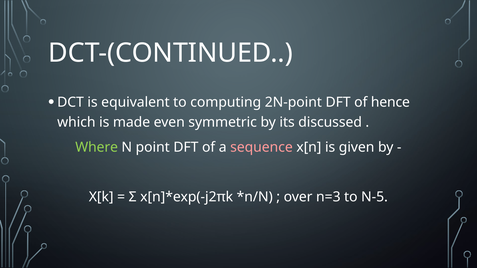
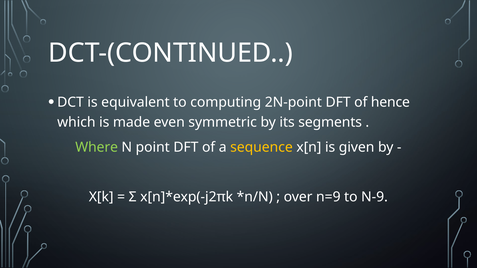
discussed: discussed -> segments
sequence colour: pink -> yellow
n=3: n=3 -> n=9
N-5: N-5 -> N-9
